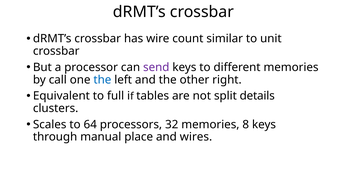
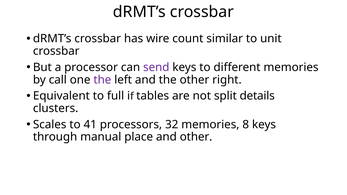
the at (102, 80) colour: blue -> purple
64: 64 -> 41
and wires: wires -> other
